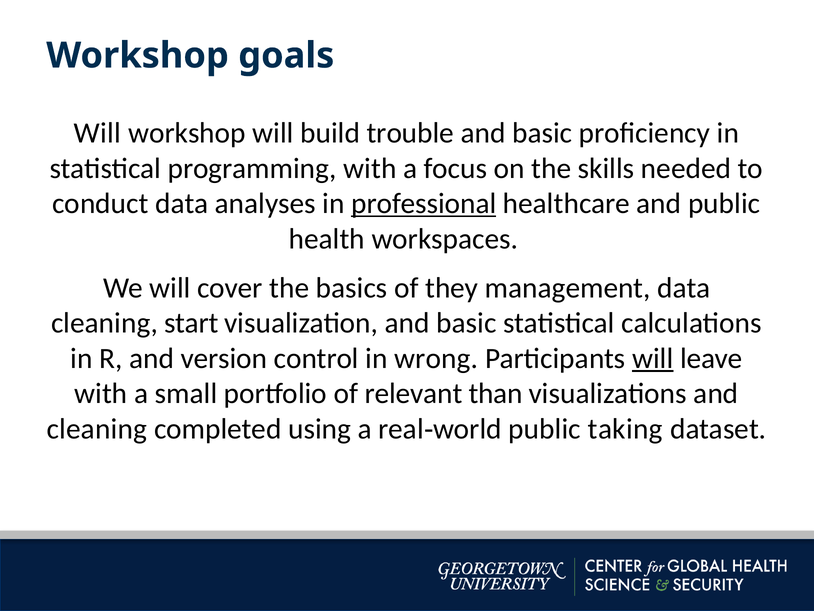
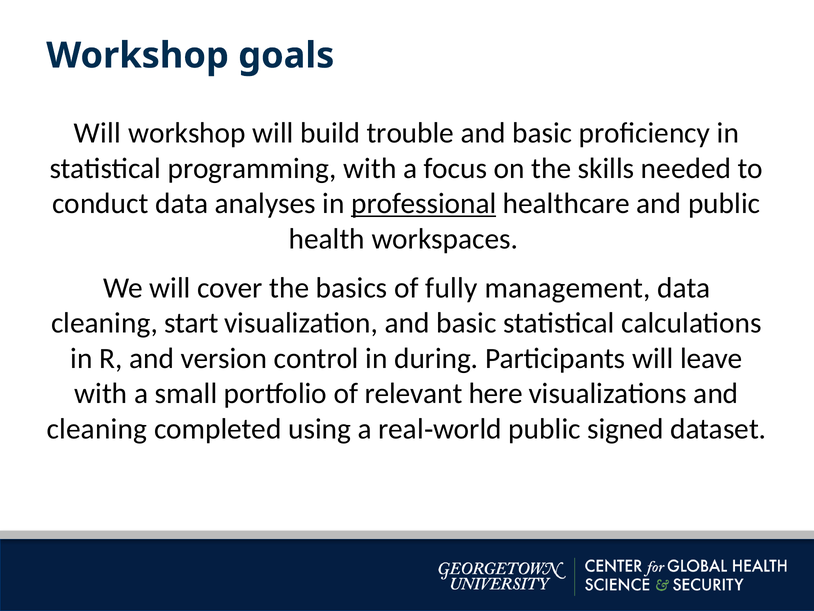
they: they -> fully
wrong: wrong -> during
will at (653, 358) underline: present -> none
than: than -> here
taking: taking -> signed
